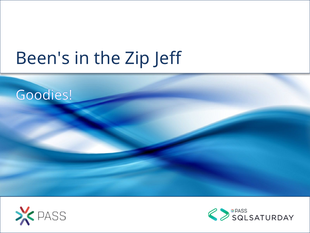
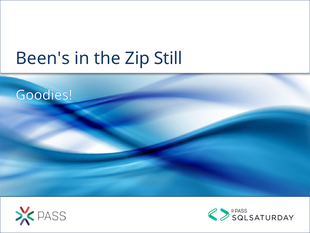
Jeff: Jeff -> Still
